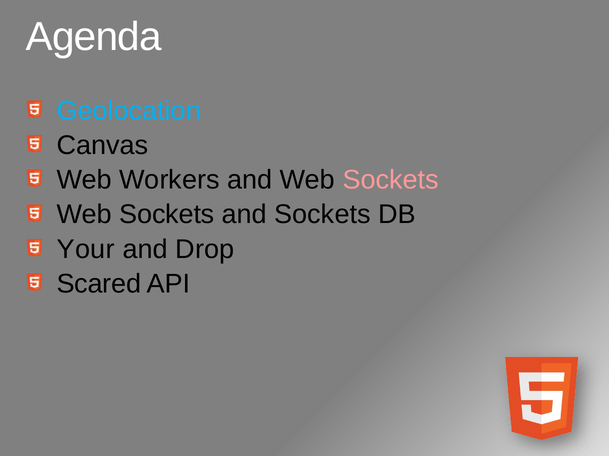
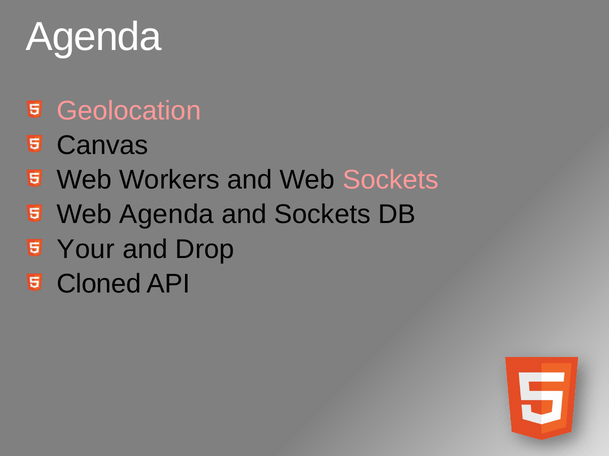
Geolocation colour: light blue -> pink
Sockets at (167, 215): Sockets -> Agenda
Scared: Scared -> Cloned
